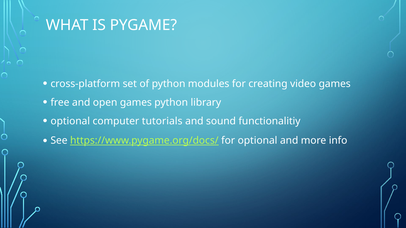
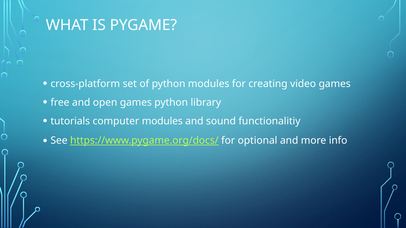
optional at (70, 122): optional -> tutorials
computer tutorials: tutorials -> modules
